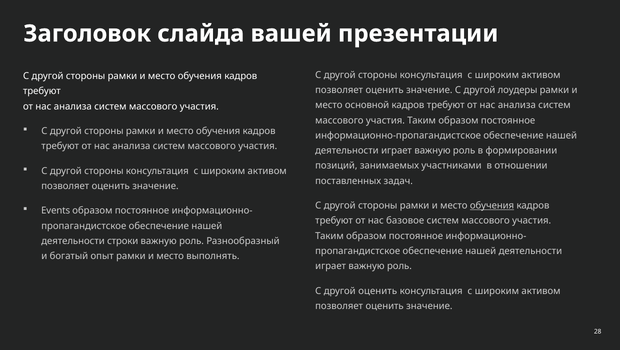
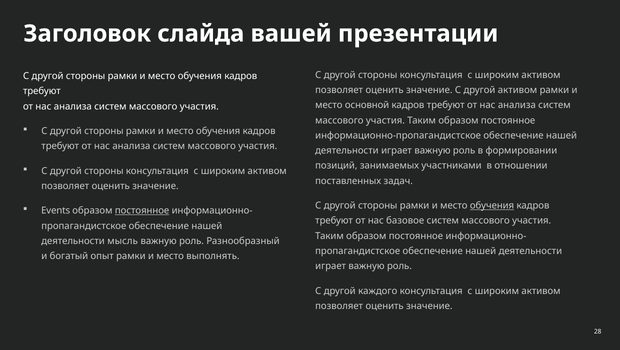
другой лоудеры: лоудеры -> активом
постоянное at (142, 210) underline: none -> present
строки: строки -> мысль
другой оценить: оценить -> каждого
